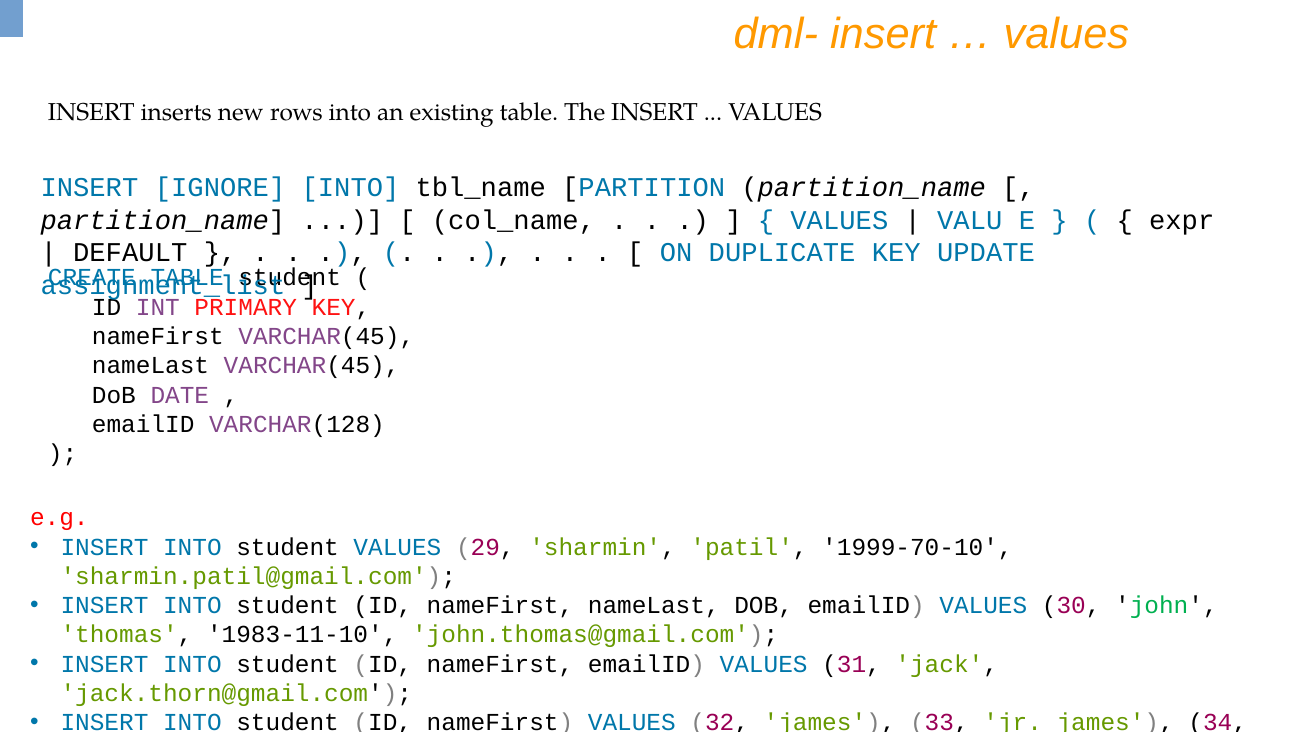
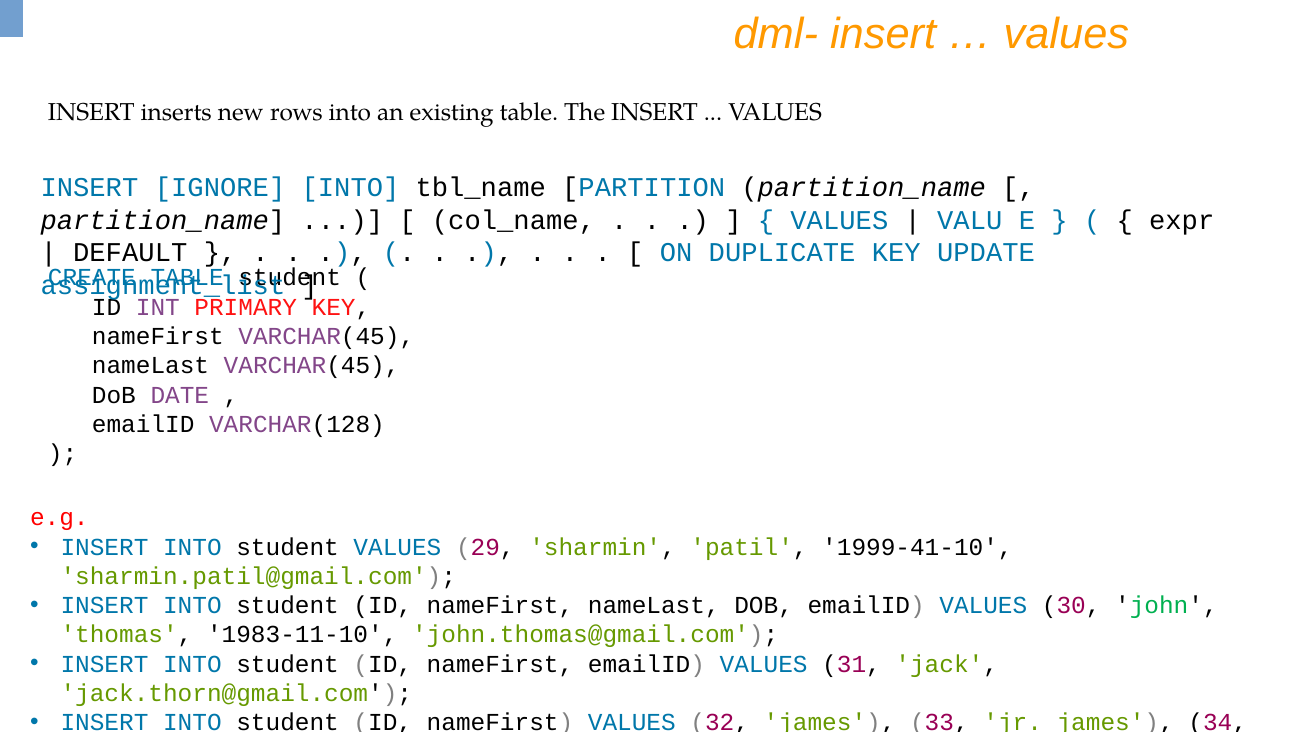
1999-70-10: 1999-70-10 -> 1999-41-10
